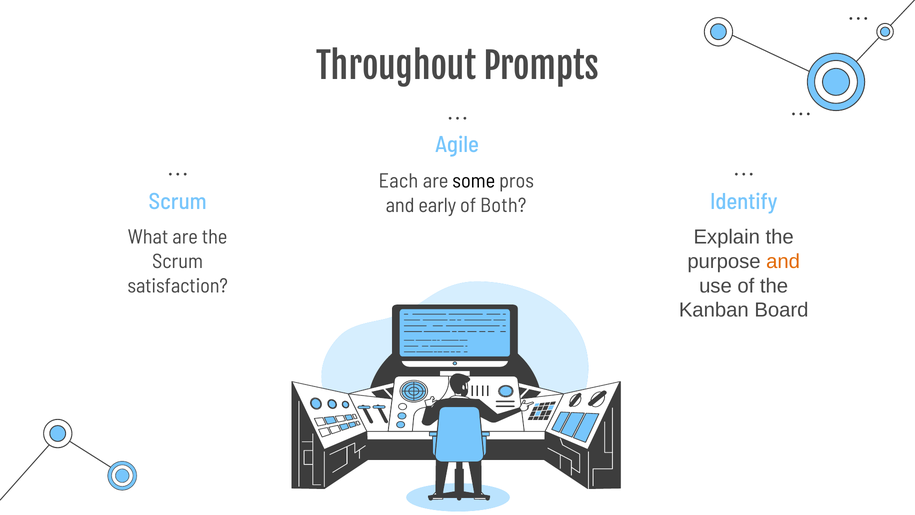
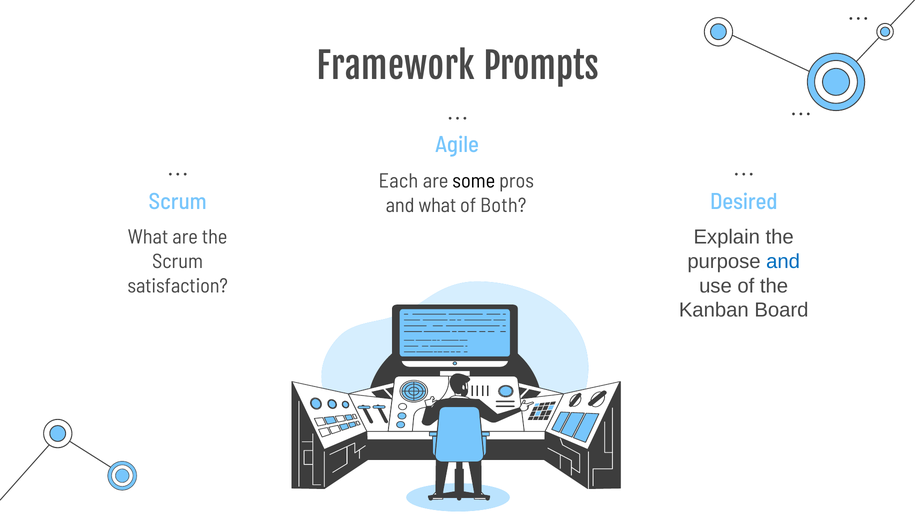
Throughout: Throughout -> Framework
Identify: Identify -> Desired
and early: early -> what
and at (783, 261) colour: orange -> blue
